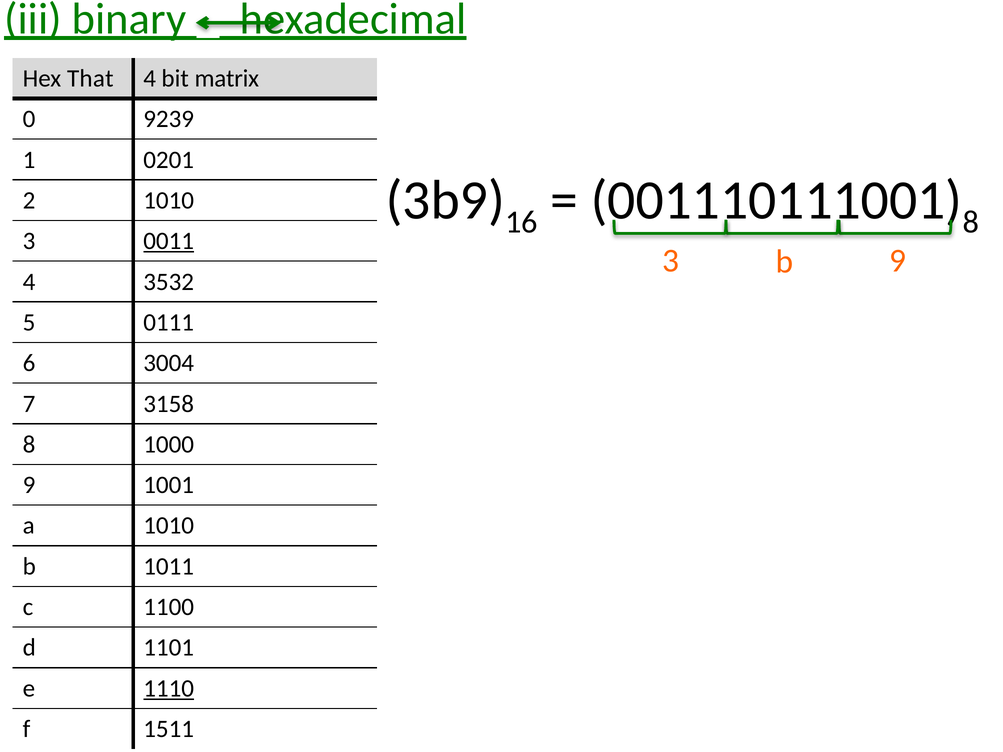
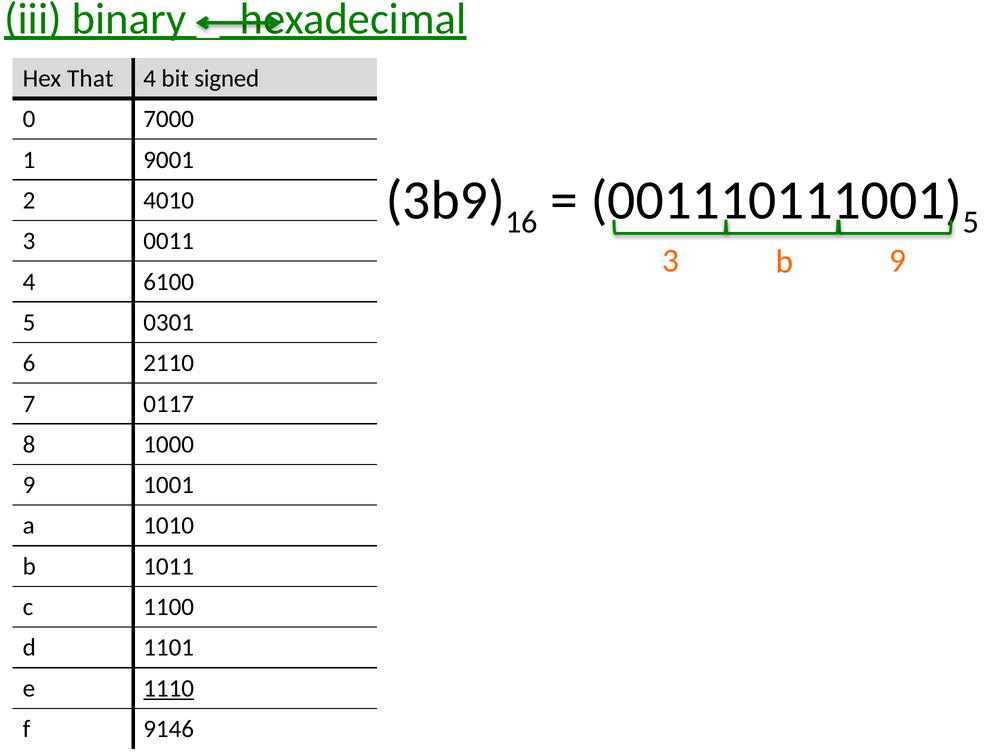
matrix: matrix -> signed
9239: 9239 -> 7000
0201: 0201 -> 9001
8 at (971, 222): 8 -> 5
2 1010: 1010 -> 4010
0011 underline: present -> none
3532: 3532 -> 6100
0111: 0111 -> 0301
3004: 3004 -> 2110
3158: 3158 -> 0117
1511: 1511 -> 9146
